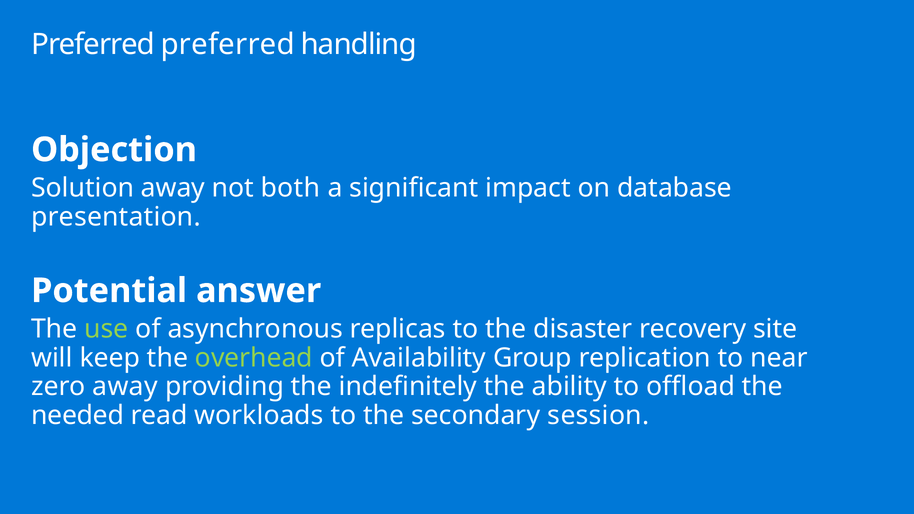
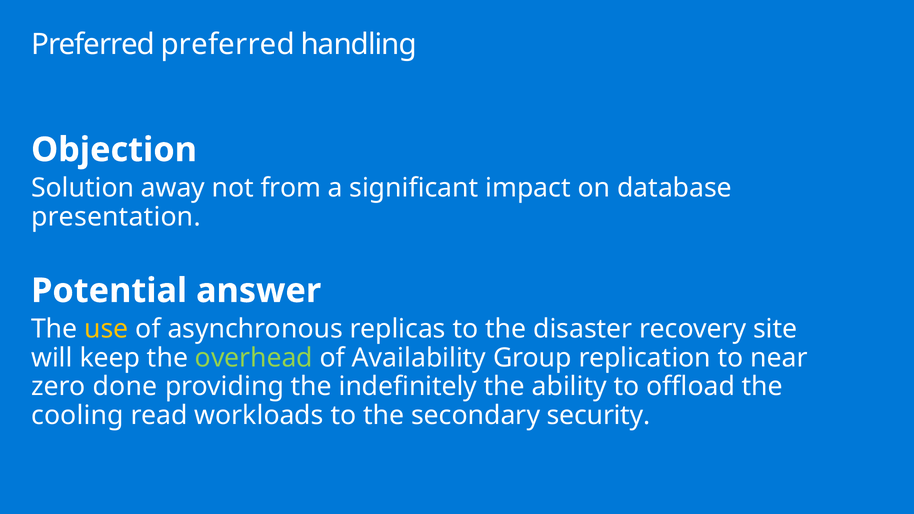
both: both -> from
use colour: light green -> yellow
zero away: away -> done
needed: needed -> cooling
session: session -> security
